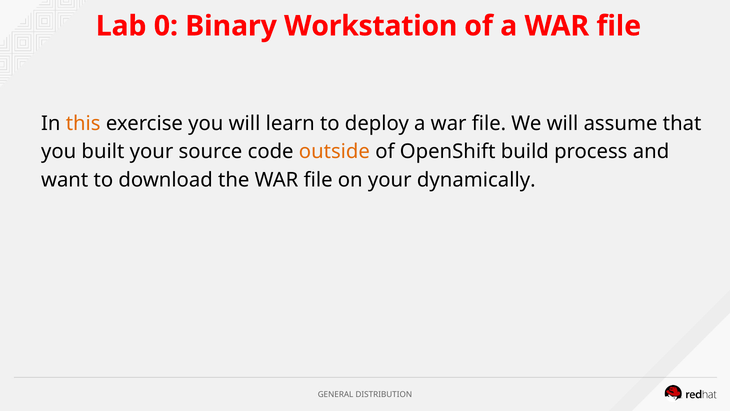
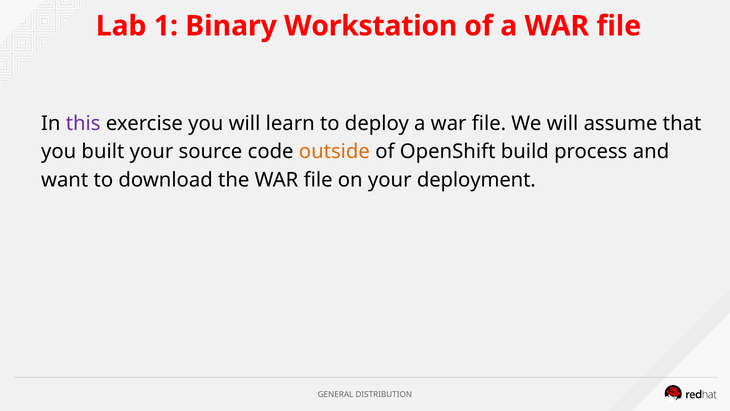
0: 0 -> 1
this colour: orange -> purple
dynamically: dynamically -> deployment
